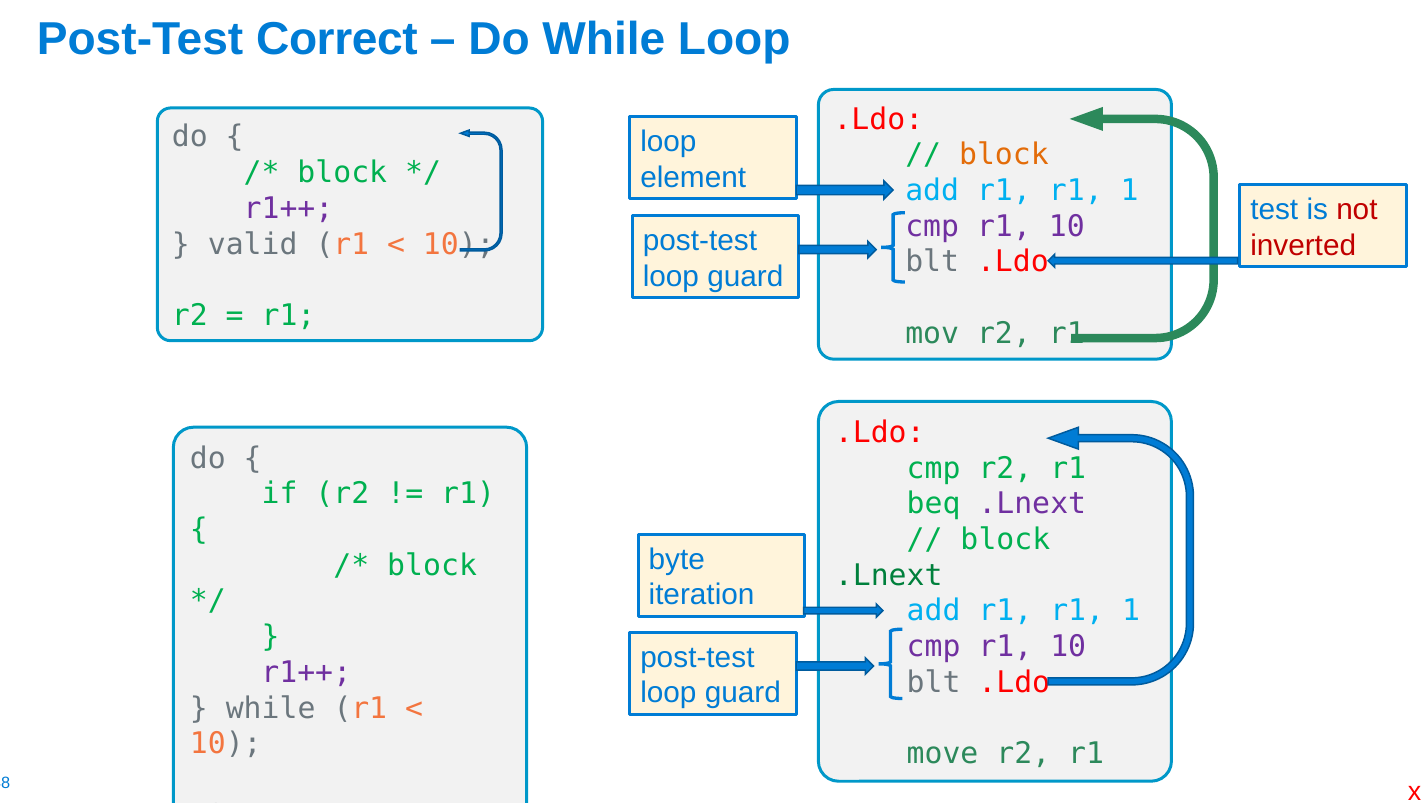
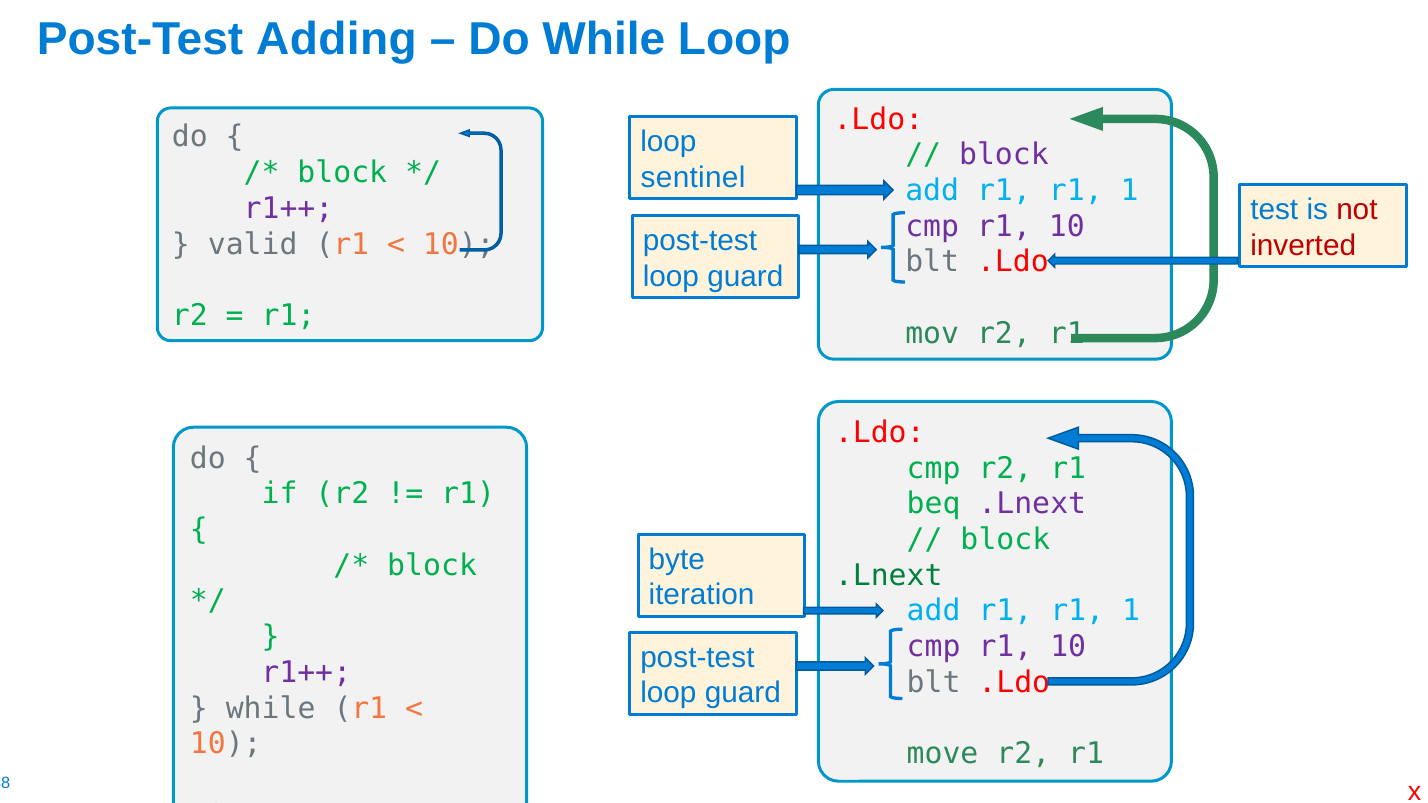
Correct: Correct -> Adding
block at (1004, 155) colour: orange -> purple
element: element -> sentinel
